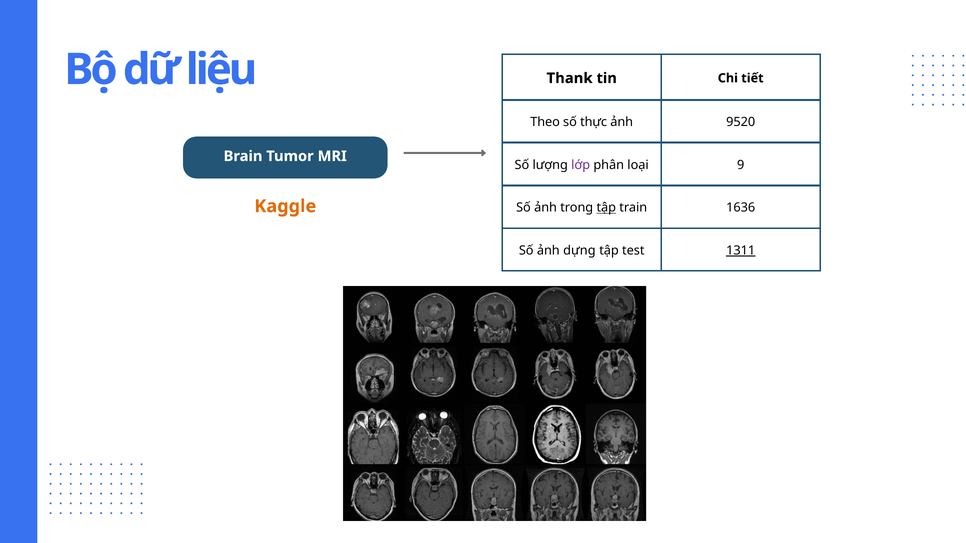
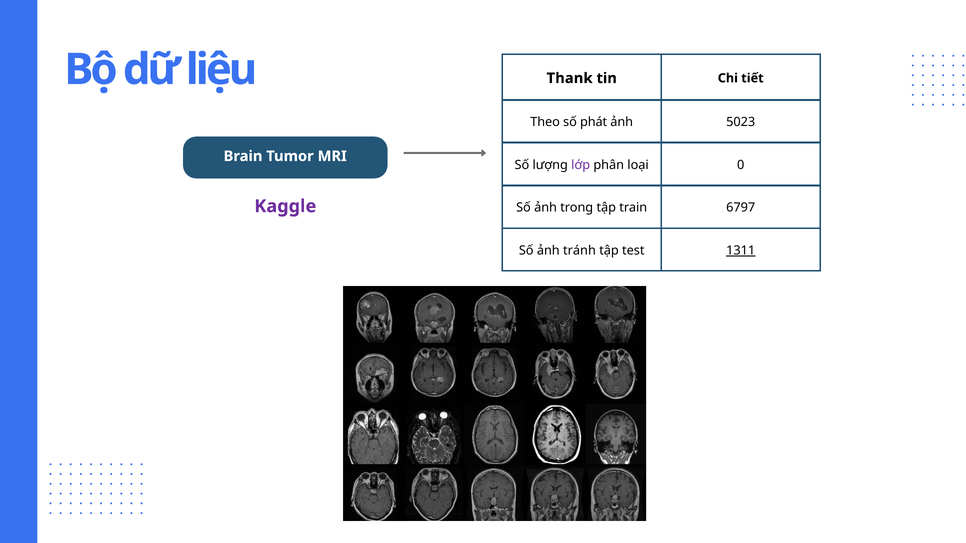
thực: thực -> phát
9520: 9520 -> 5023
9: 9 -> 0
Kaggle colour: orange -> purple
tập at (606, 208) underline: present -> none
1636: 1636 -> 6797
dựng: dựng -> tránh
